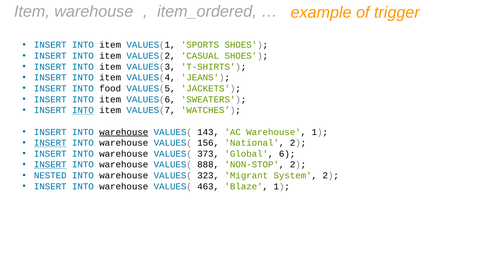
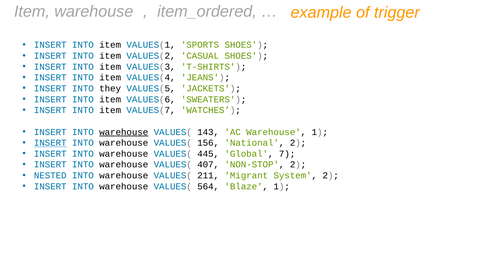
food: food -> they
INTO at (83, 110) underline: present -> none
373: 373 -> 445
6: 6 -> 7
INSERT at (50, 165) underline: present -> none
888: 888 -> 407
323: 323 -> 211
463: 463 -> 564
